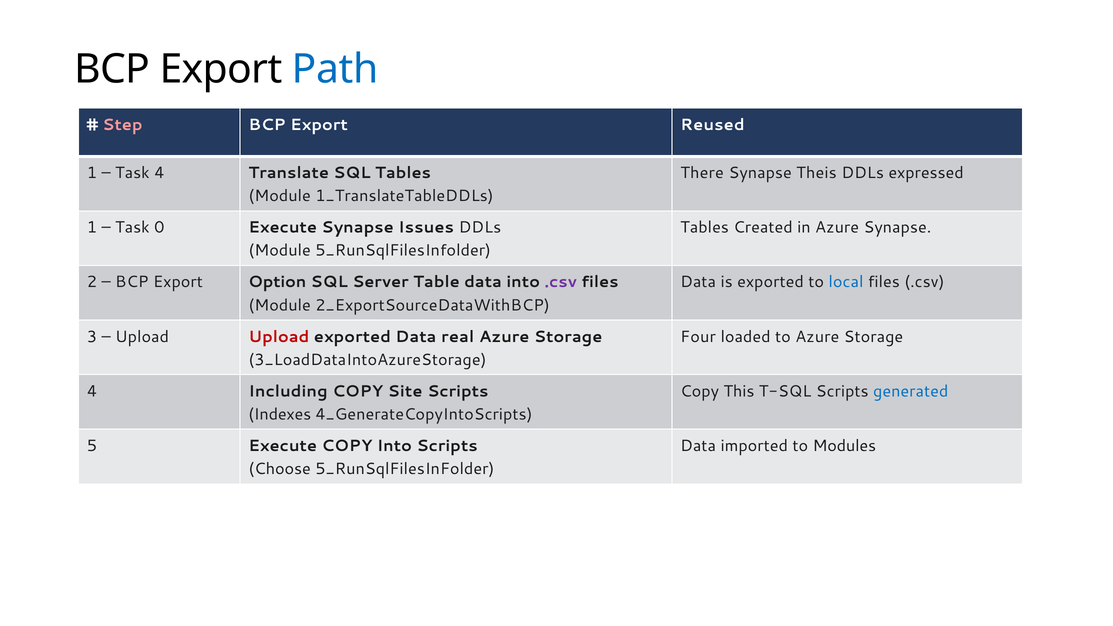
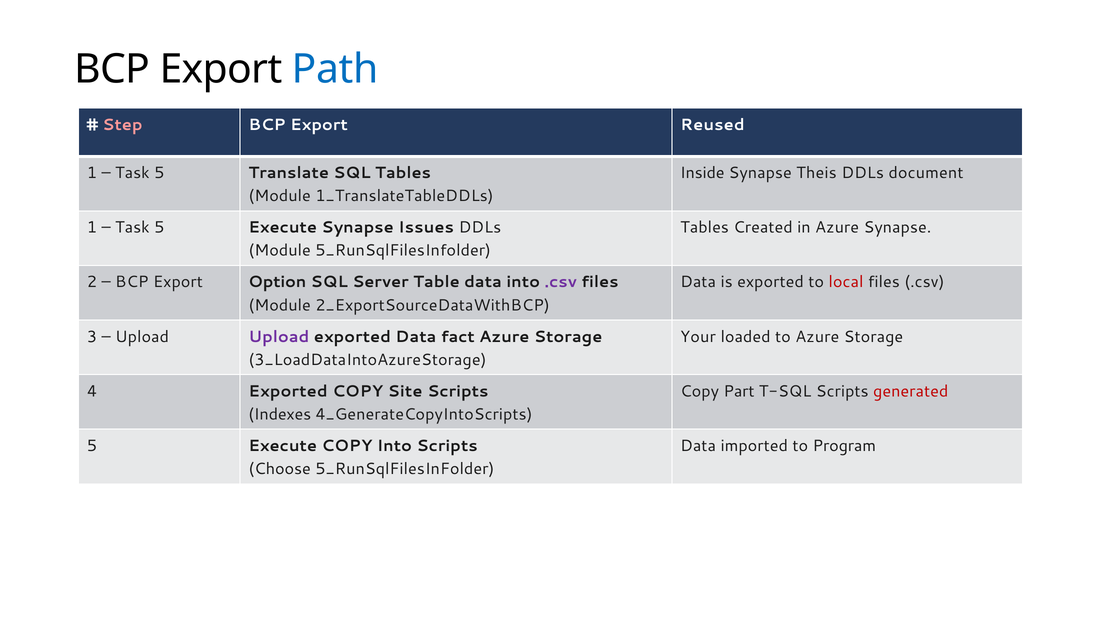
4 at (159, 173): 4 -> 5
There: There -> Inside
expressed: expressed -> document
0 at (159, 228): 0 -> 5
local colour: blue -> red
Upload at (279, 337) colour: red -> purple
real: real -> fact
Four: Four -> Your
4 Including: Including -> Exported
This: This -> Part
generated colour: blue -> red
Modules: Modules -> Program
